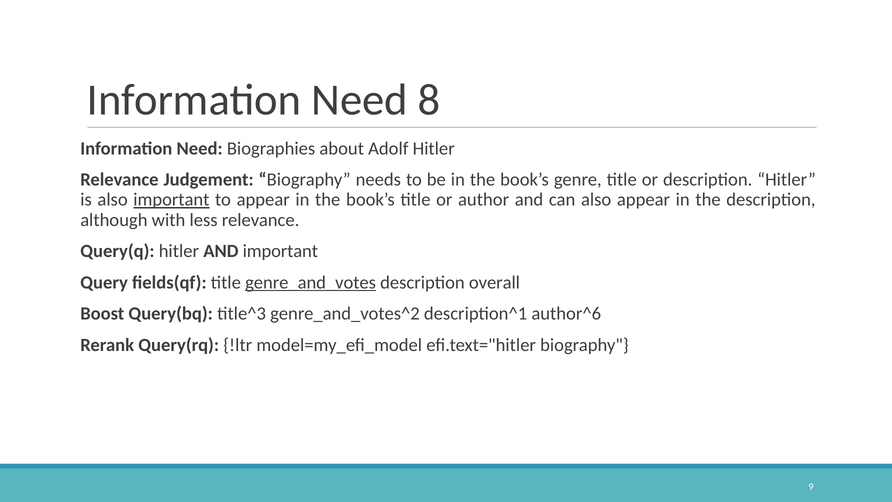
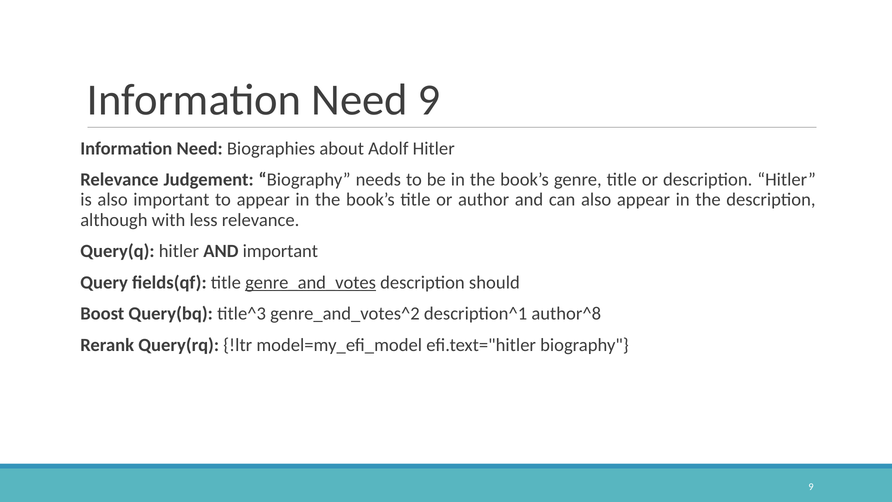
Need 8: 8 -> 9
important at (171, 200) underline: present -> none
overall: overall -> should
author^6: author^6 -> author^8
